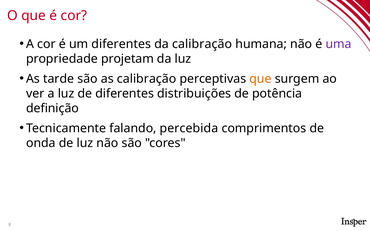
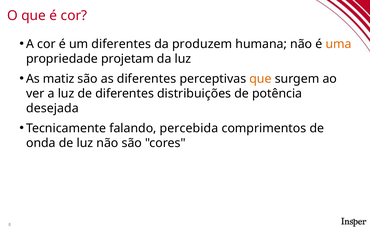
da calibração: calibração -> produzem
uma colour: purple -> orange
tarde: tarde -> matiz
as calibração: calibração -> diferentes
definição: definição -> desejada
